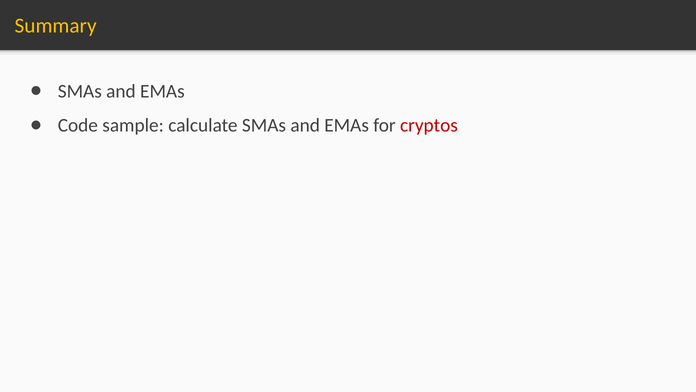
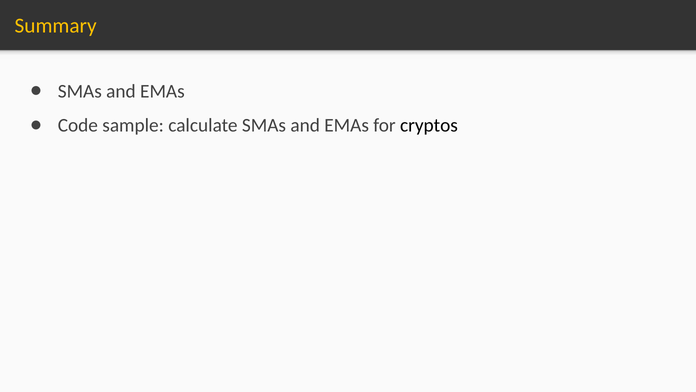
cryptos colour: red -> black
